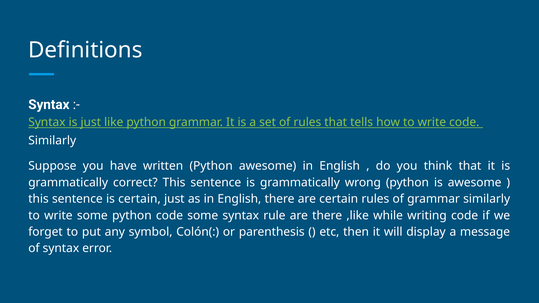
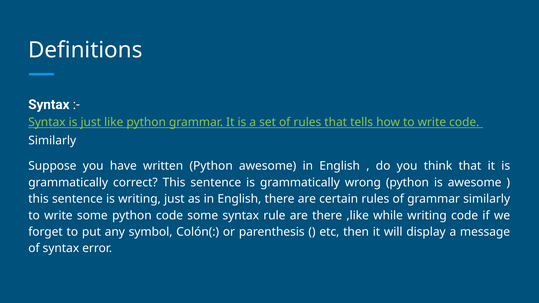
is certain: certain -> writing
